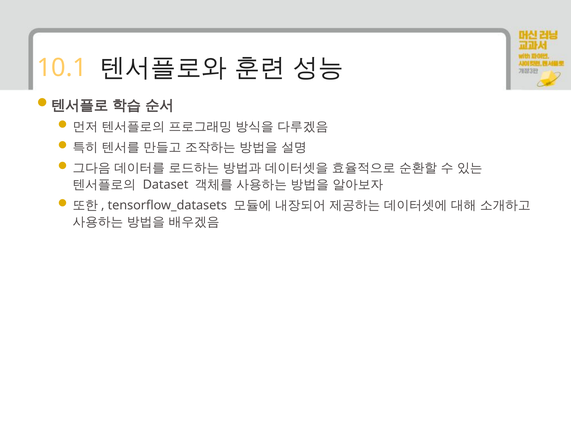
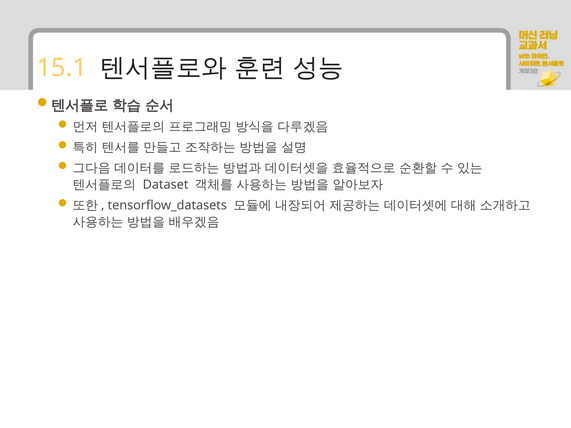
10.1: 10.1 -> 15.1
